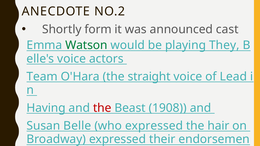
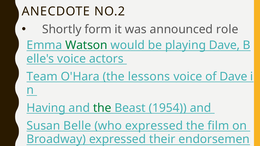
cast: cast -> role
playing They: They -> Dave
straight: straight -> lessons
of Lead: Lead -> Dave
the at (102, 108) colour: red -> green
1908: 1908 -> 1954
hair: hair -> film
